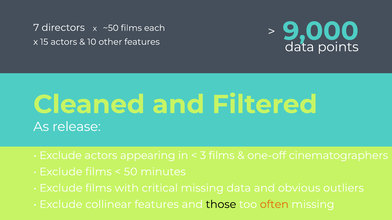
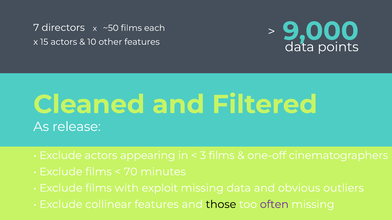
50: 50 -> 70
critical: critical -> exploit
often colour: orange -> purple
